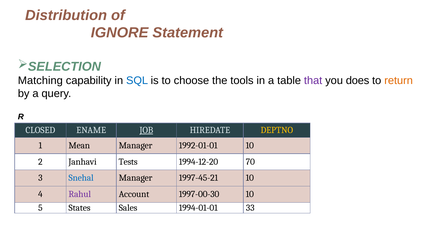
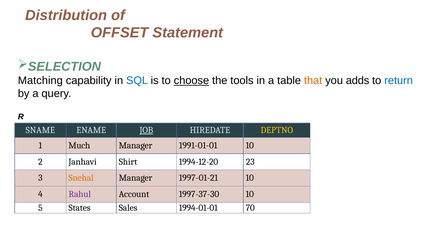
IGNORE: IGNORE -> OFFSET
choose underline: none -> present
that colour: purple -> orange
does: does -> adds
return colour: orange -> blue
CLOSED: CLOSED -> SNAME
Mean: Mean -> Much
1992-01-01: 1992-01-01 -> 1991-01-01
Tests: Tests -> Shirt
70: 70 -> 23
Snehal colour: blue -> orange
1997-45-21: 1997-45-21 -> 1997-01-21
1997-00-30: 1997-00-30 -> 1997-37-30
33: 33 -> 70
